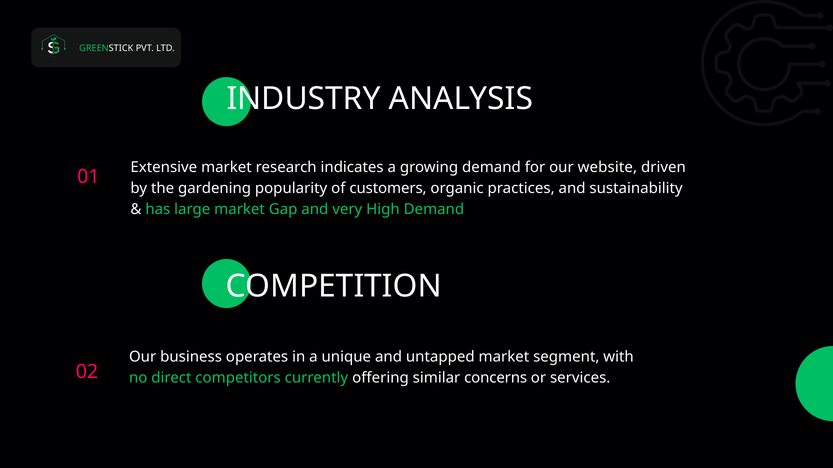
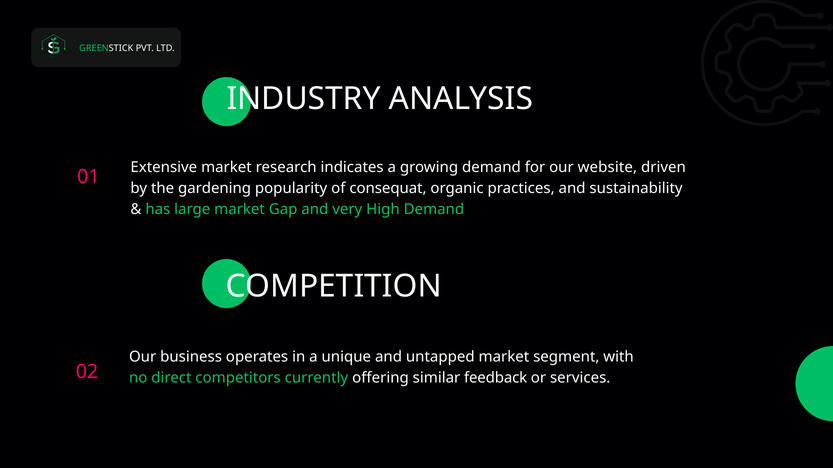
customers: customers -> consequat
concerns: concerns -> feedback
